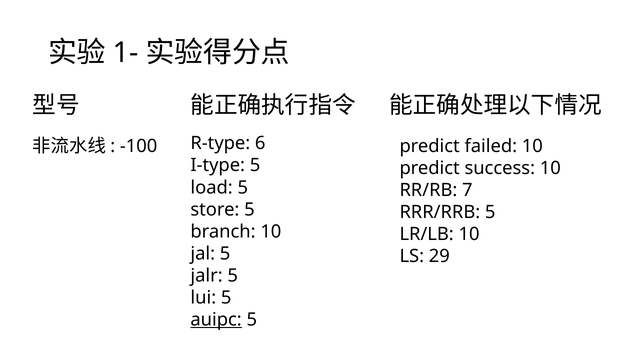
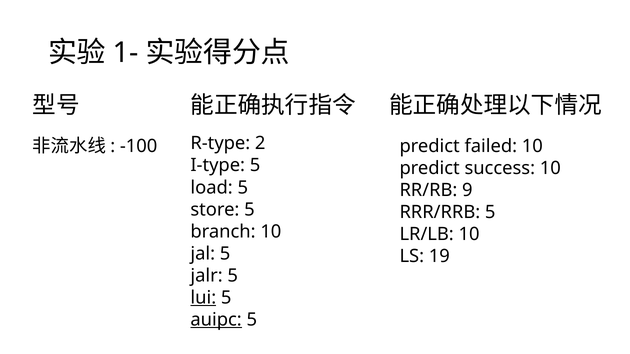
6: 6 -> 2
7: 7 -> 9
29: 29 -> 19
lui underline: none -> present
